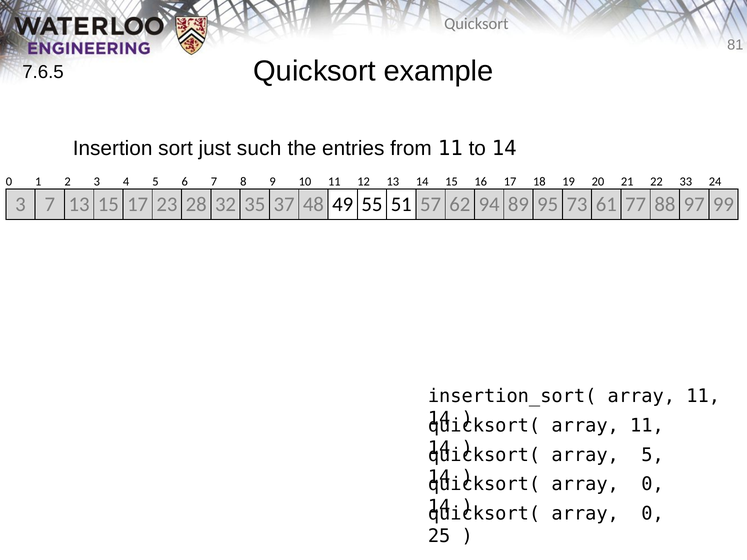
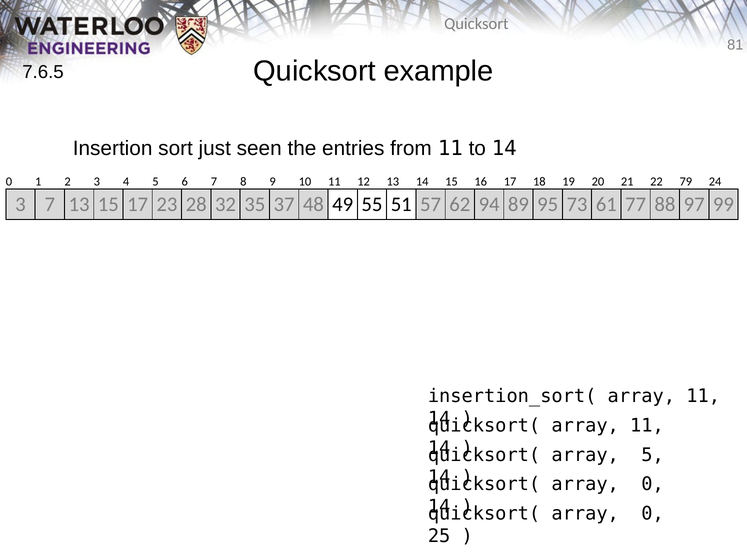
such: such -> seen
33: 33 -> 79
